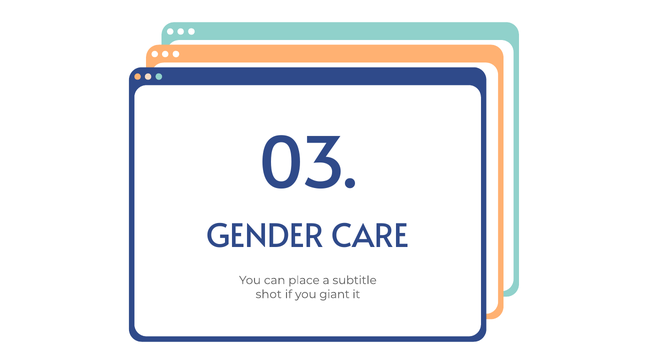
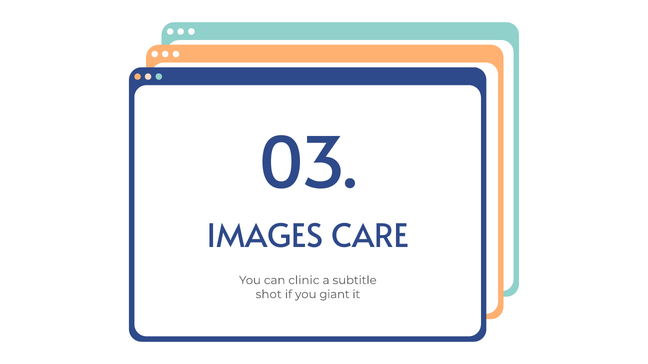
GENDER: GENDER -> IMAGES
place: place -> clinic
